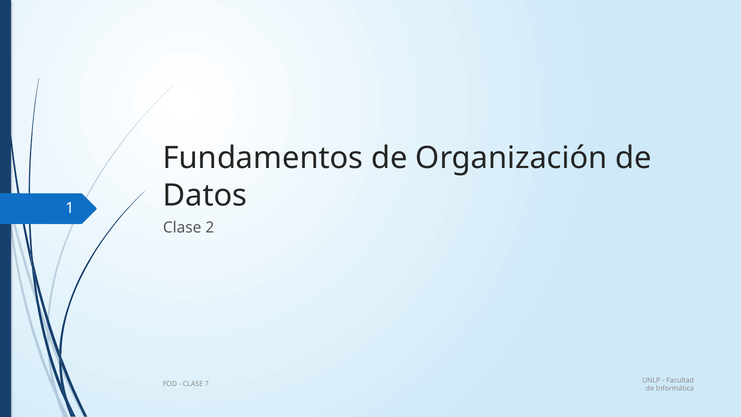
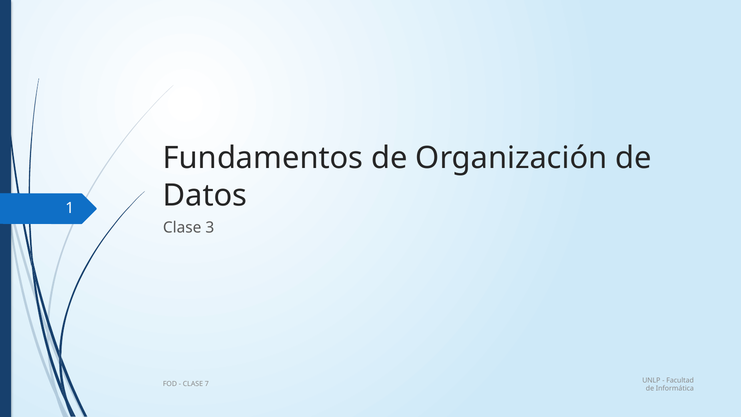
2: 2 -> 3
